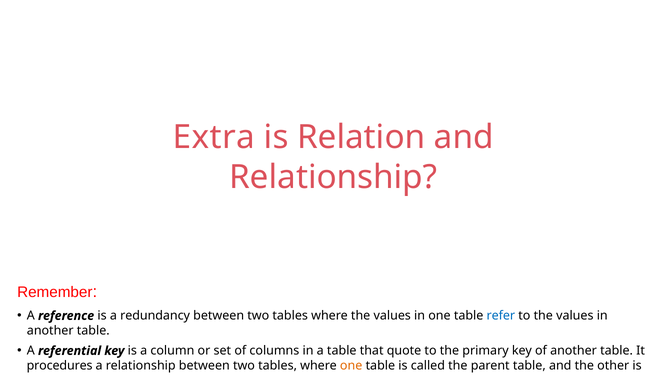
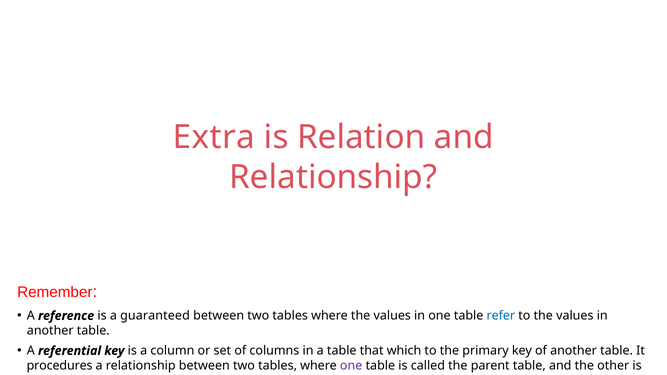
redundancy: redundancy -> guaranteed
quote: quote -> which
one at (351, 366) colour: orange -> purple
